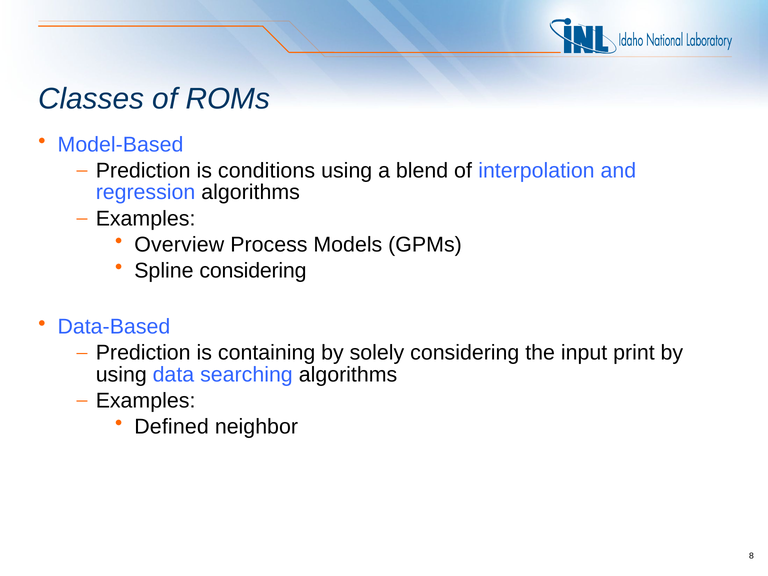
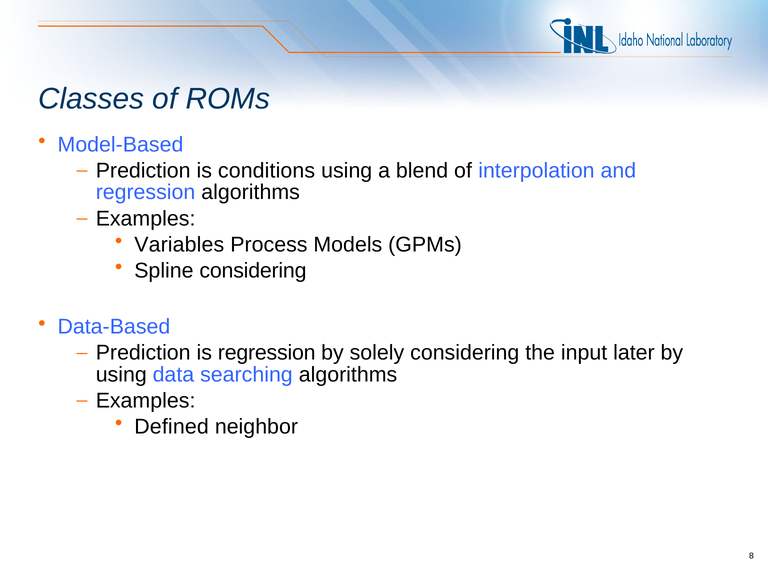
Overview: Overview -> Variables
is containing: containing -> regression
print: print -> later
